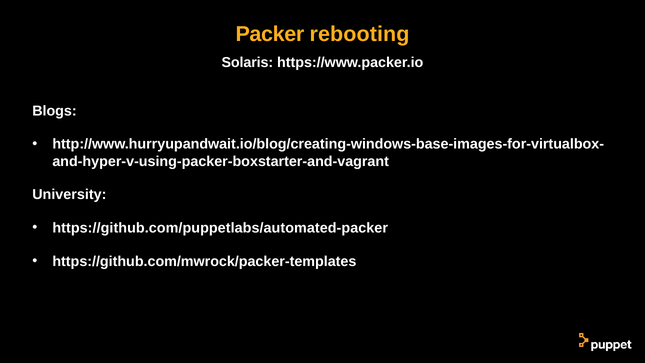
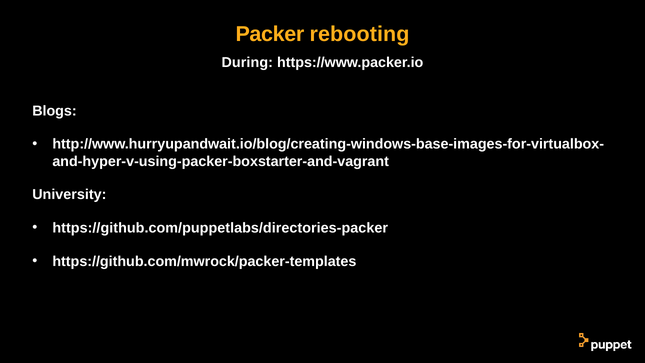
Solaris: Solaris -> During
https://github.com/puppetlabs/automated-packer: https://github.com/puppetlabs/automated-packer -> https://github.com/puppetlabs/directories-packer
